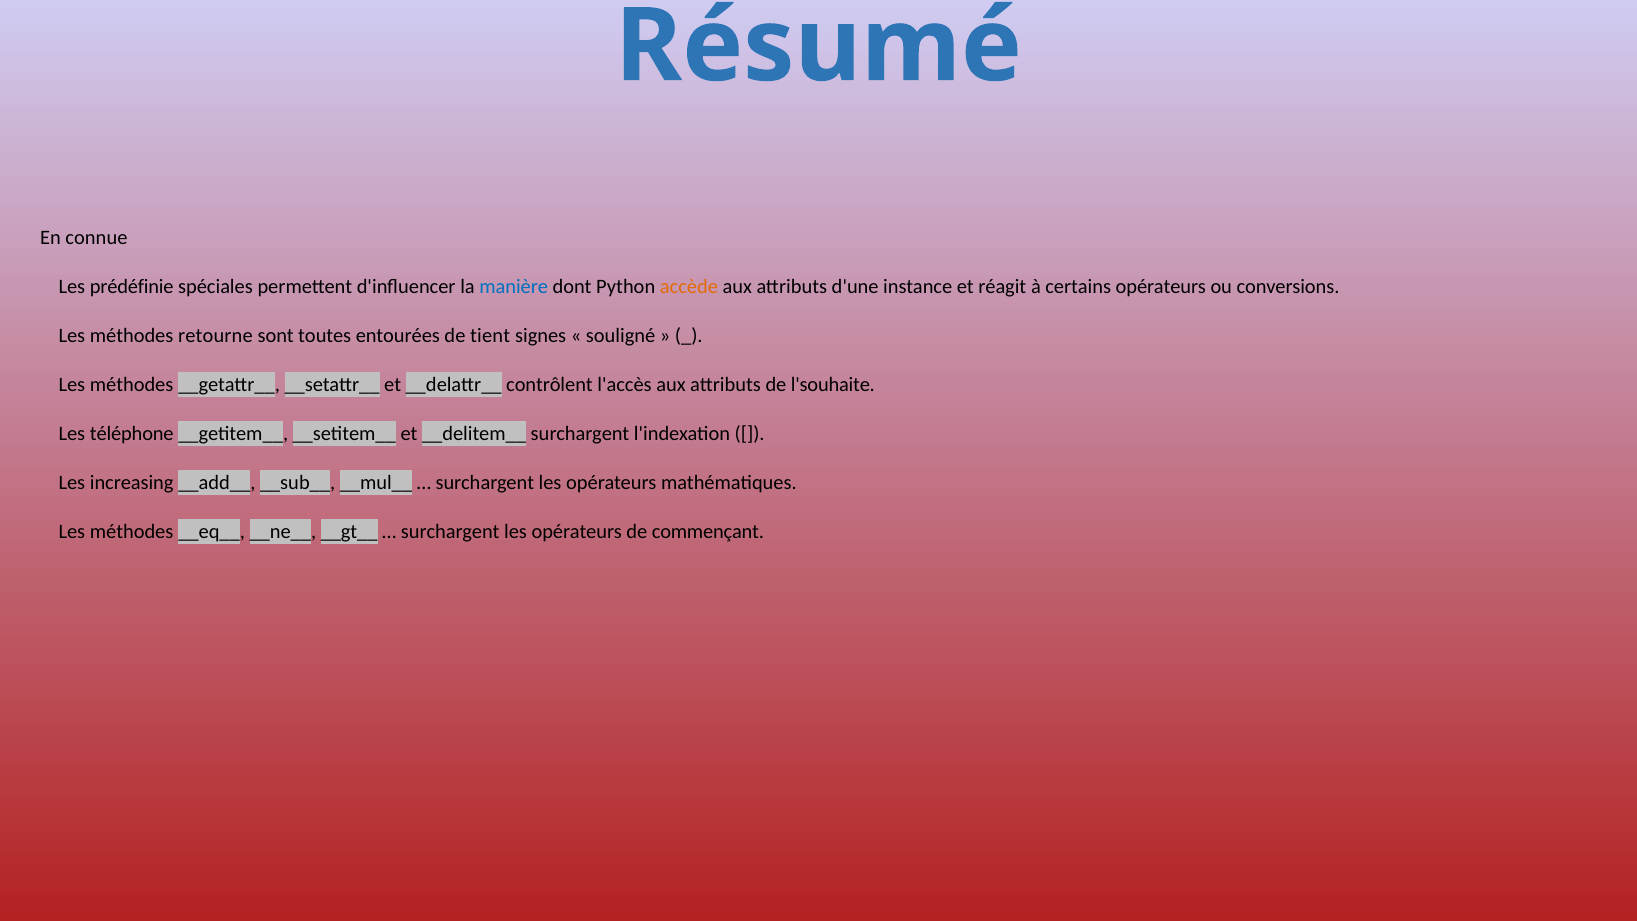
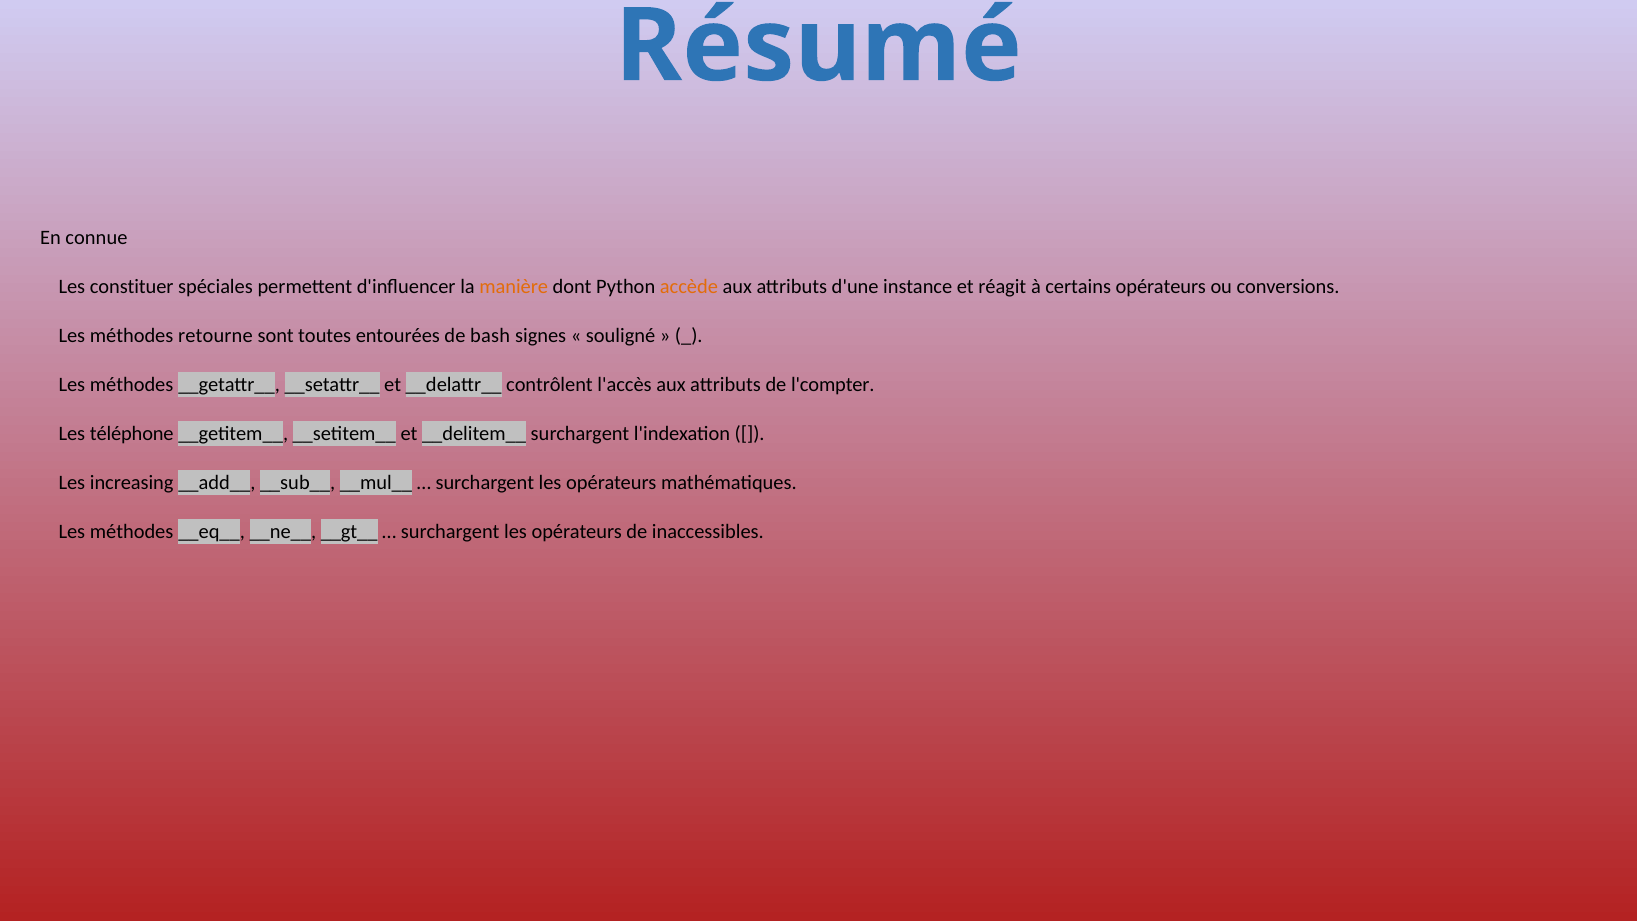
prédéfinie: prédéfinie -> constituer
manière colour: blue -> orange
tient: tient -> bash
l'souhaite: l'souhaite -> l'compter
commençant: commençant -> inaccessibles
